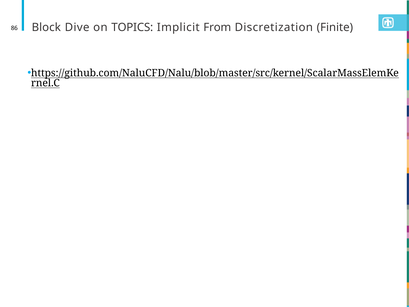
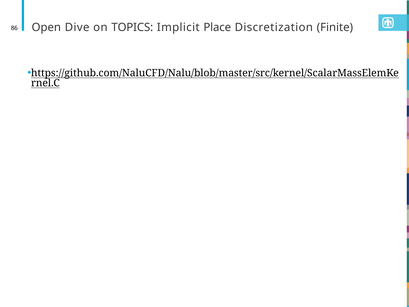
Block: Block -> Open
From: From -> Place
